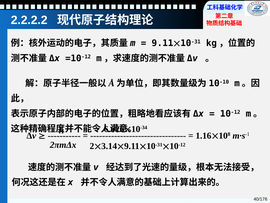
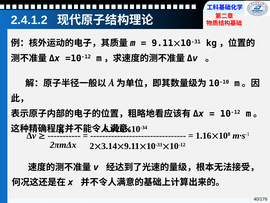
2.2.2.2: 2.2.2.2 -> 2.4.1.2
